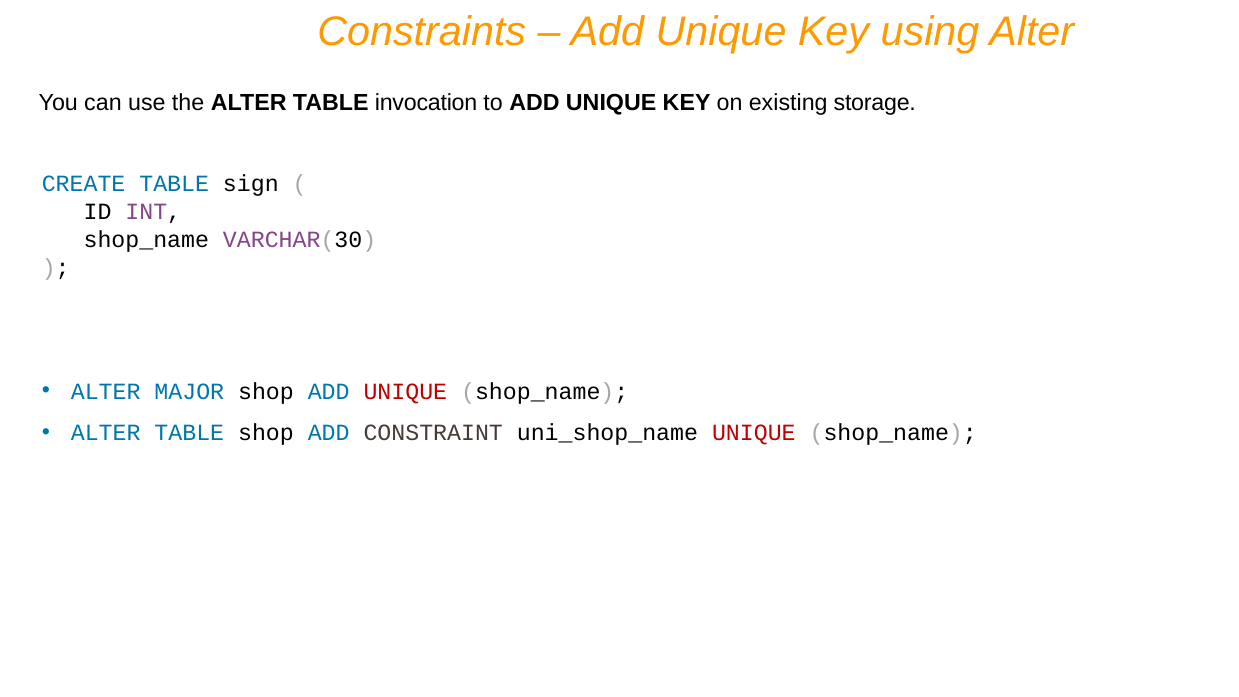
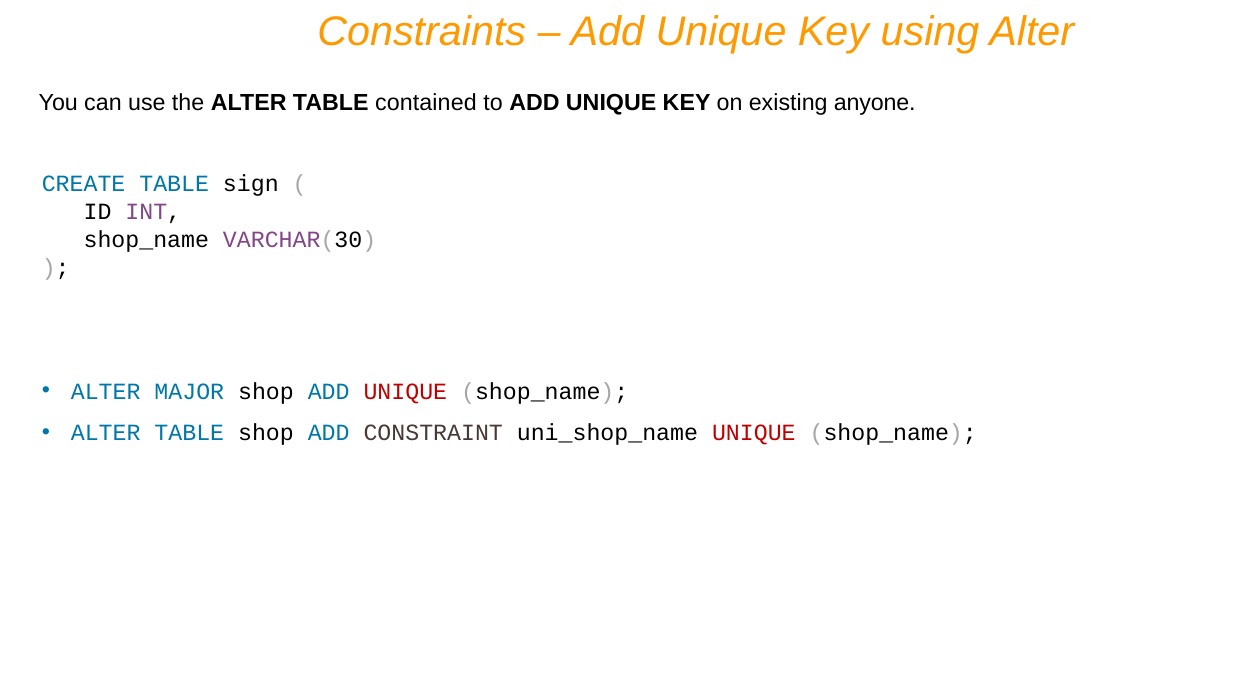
invocation: invocation -> contained
storage: storage -> anyone
